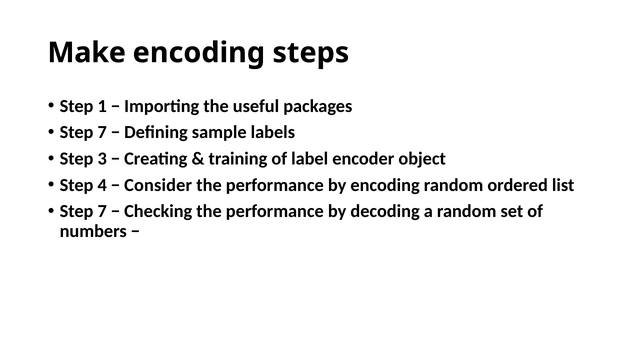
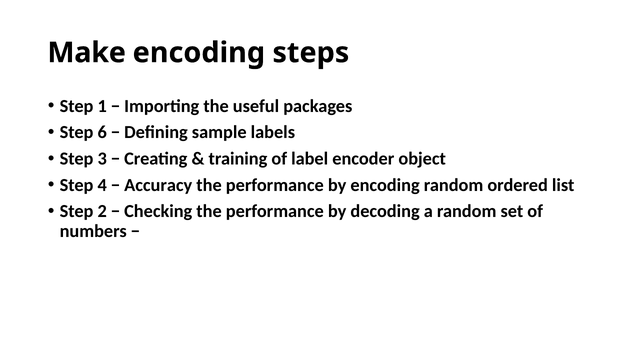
7 at (102, 133): 7 -> 6
Consider: Consider -> Accuracy
7 at (102, 212): 7 -> 2
